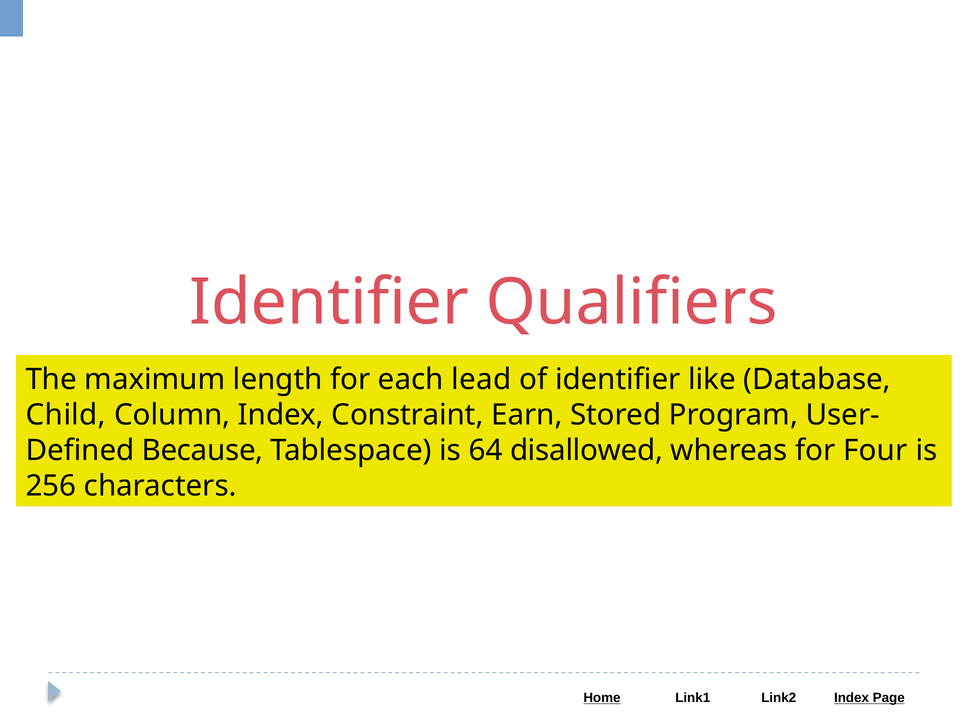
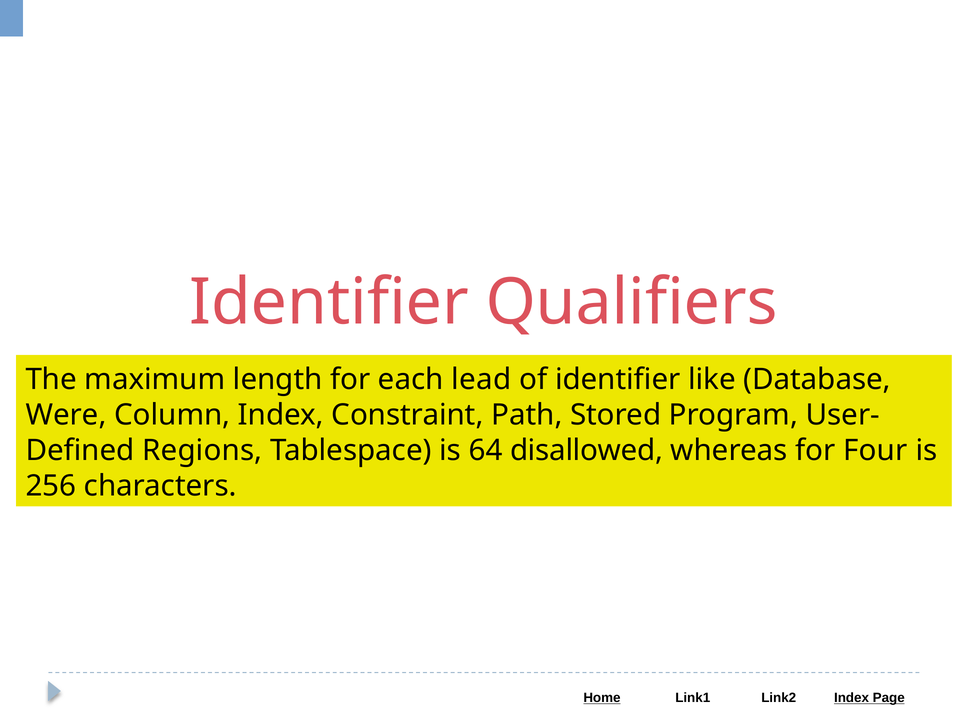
Child: Child -> Were
Earn: Earn -> Path
Because: Because -> Regions
